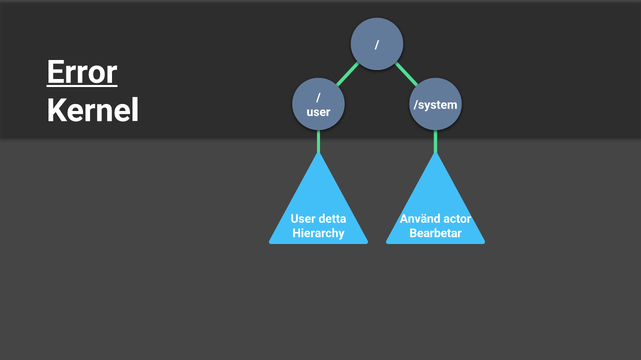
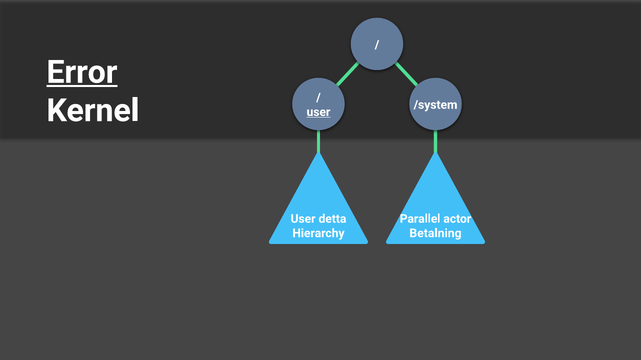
user at (318, 112) underline: none -> present
Använd: Använd -> Parallel
Bearbetar: Bearbetar -> Betalning
